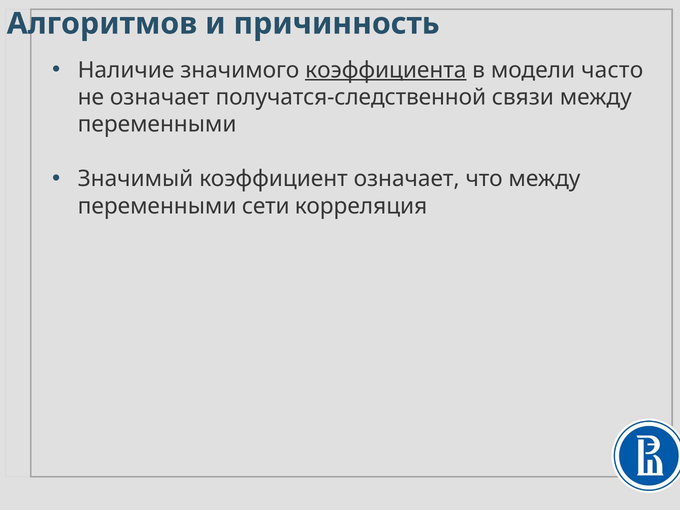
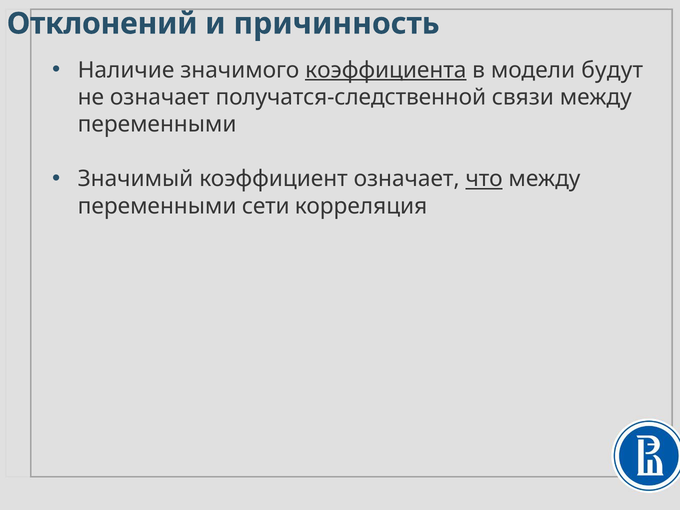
Алгоритмов: Алгоритмов -> Отклонений
часто: часто -> будут
что underline: none -> present
